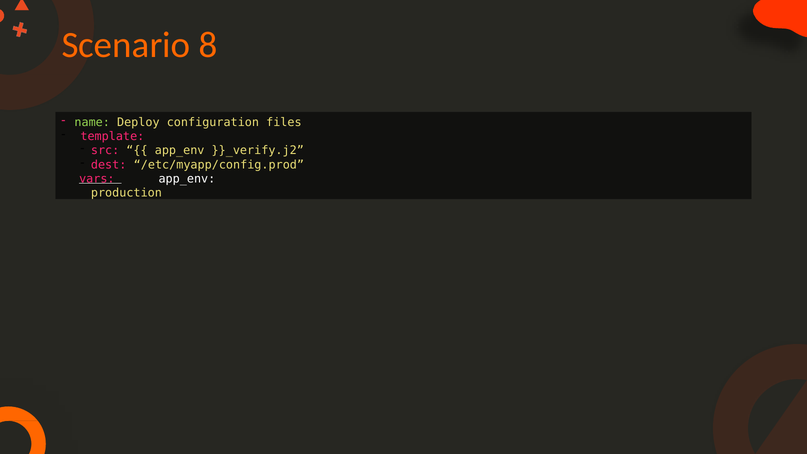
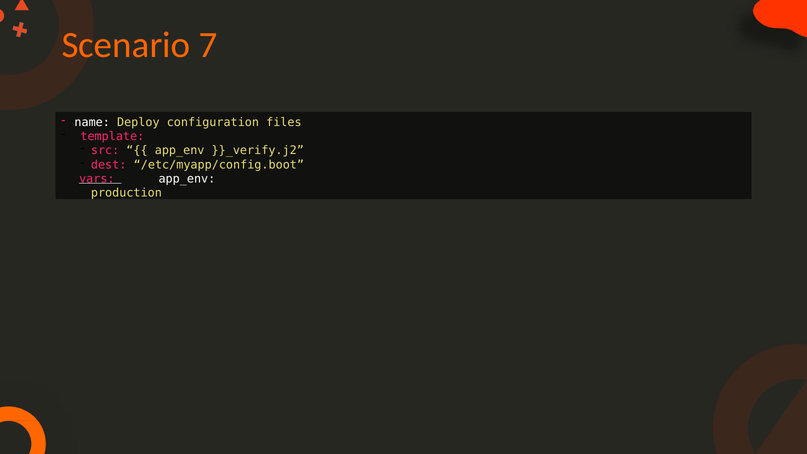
8: 8 -> 7
name colour: light green -> white
/etc/myapp/config.prod: /etc/myapp/config.prod -> /etc/myapp/config.boot
